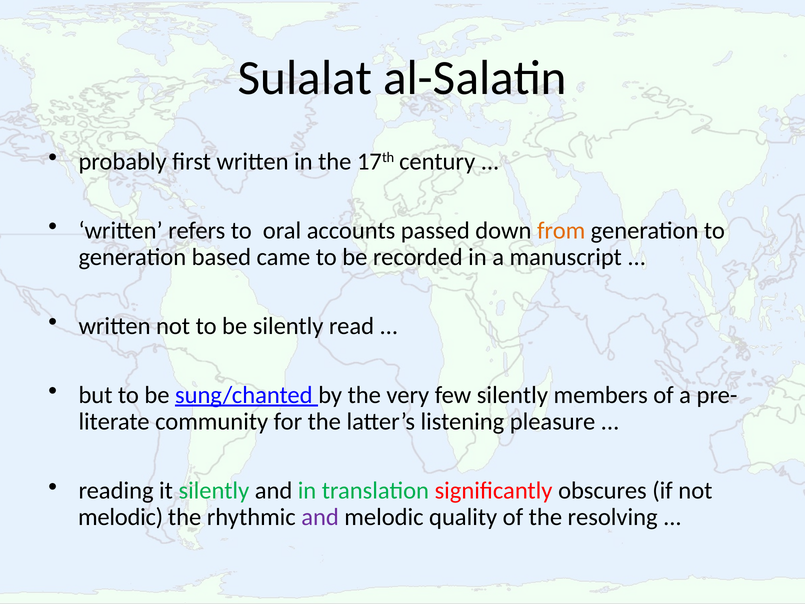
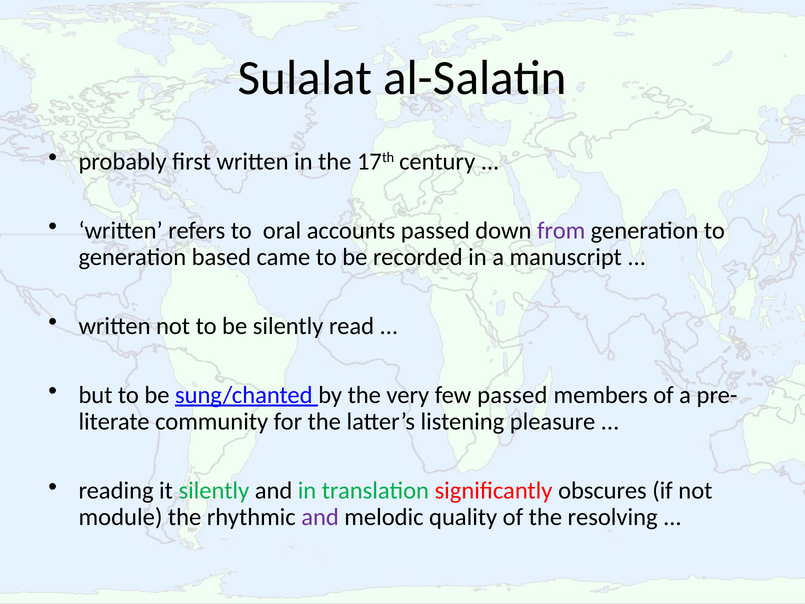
from colour: orange -> purple
few silently: silently -> passed
melodic at (121, 517): melodic -> module
